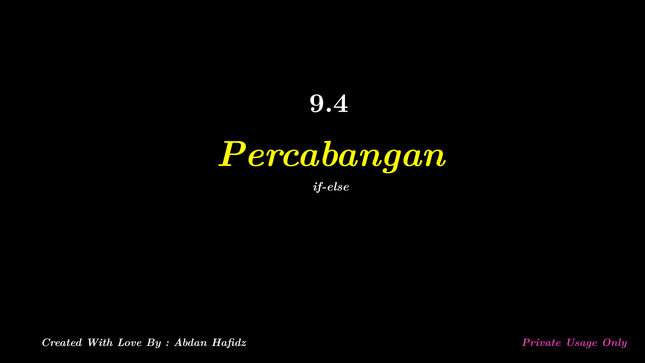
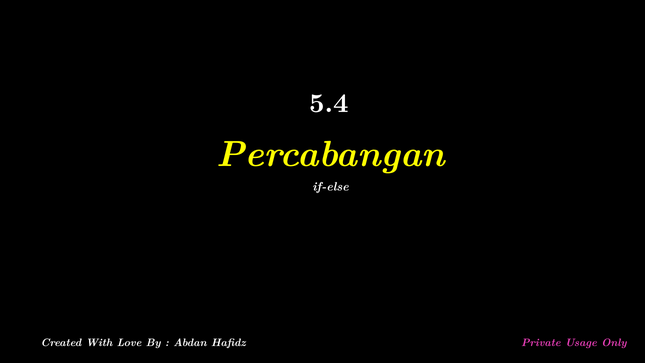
9.4: 9.4 -> 5.4
